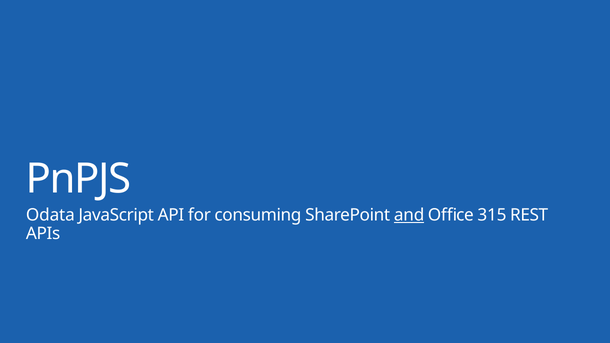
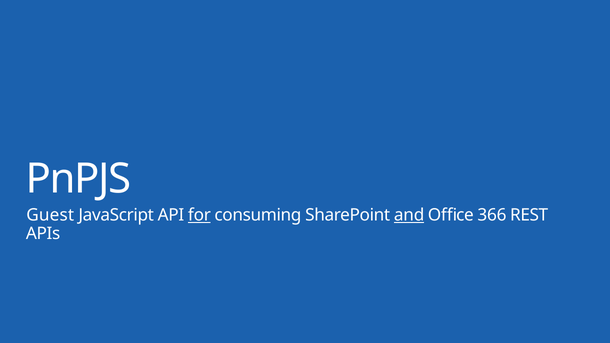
Odata: Odata -> Guest
for underline: none -> present
315: 315 -> 366
